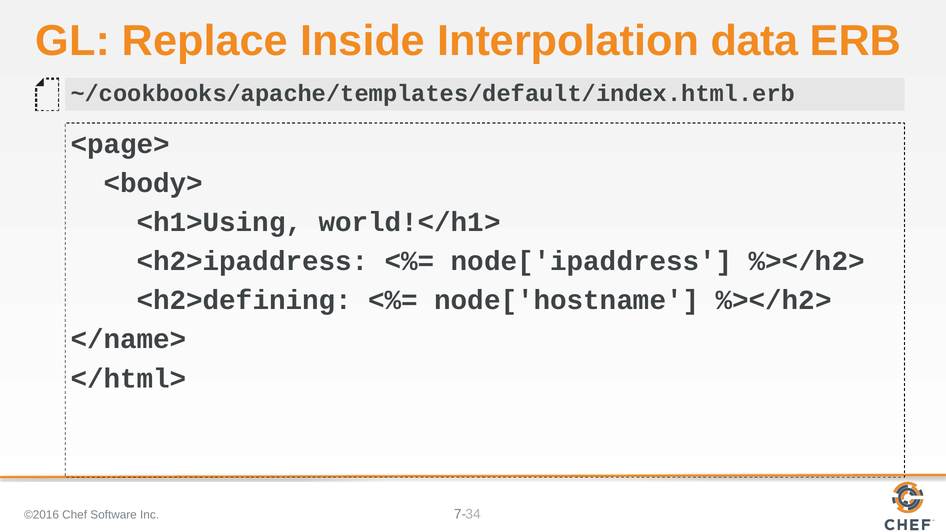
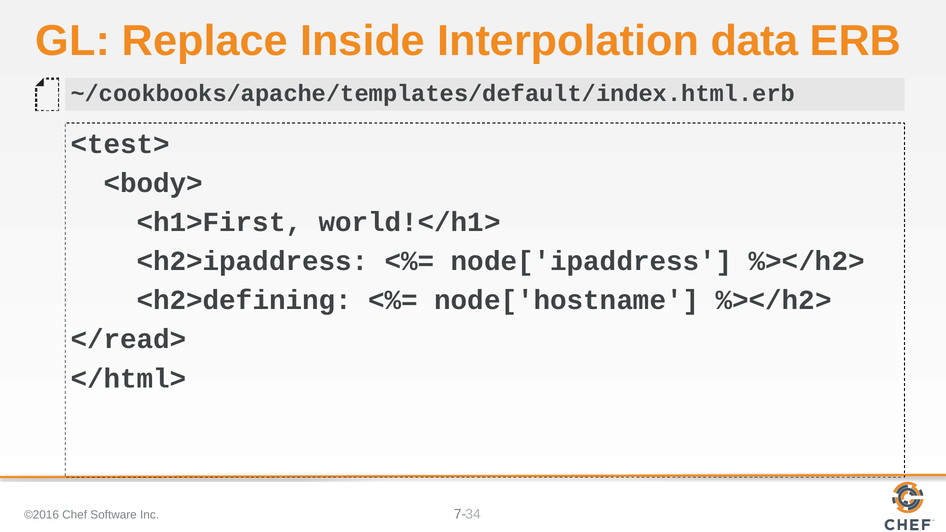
<page>: <page> -> <test>
<h1>Using: <h1>Using -> <h1>First
</name>: </name> -> </read>
